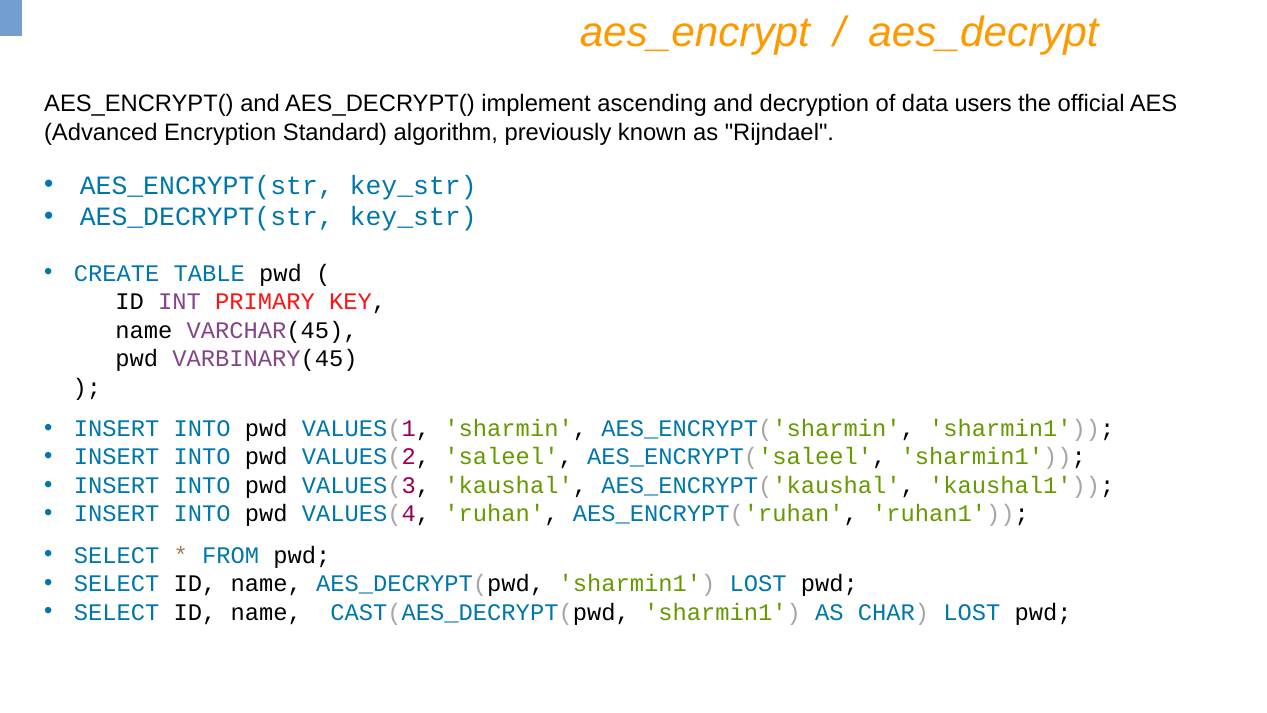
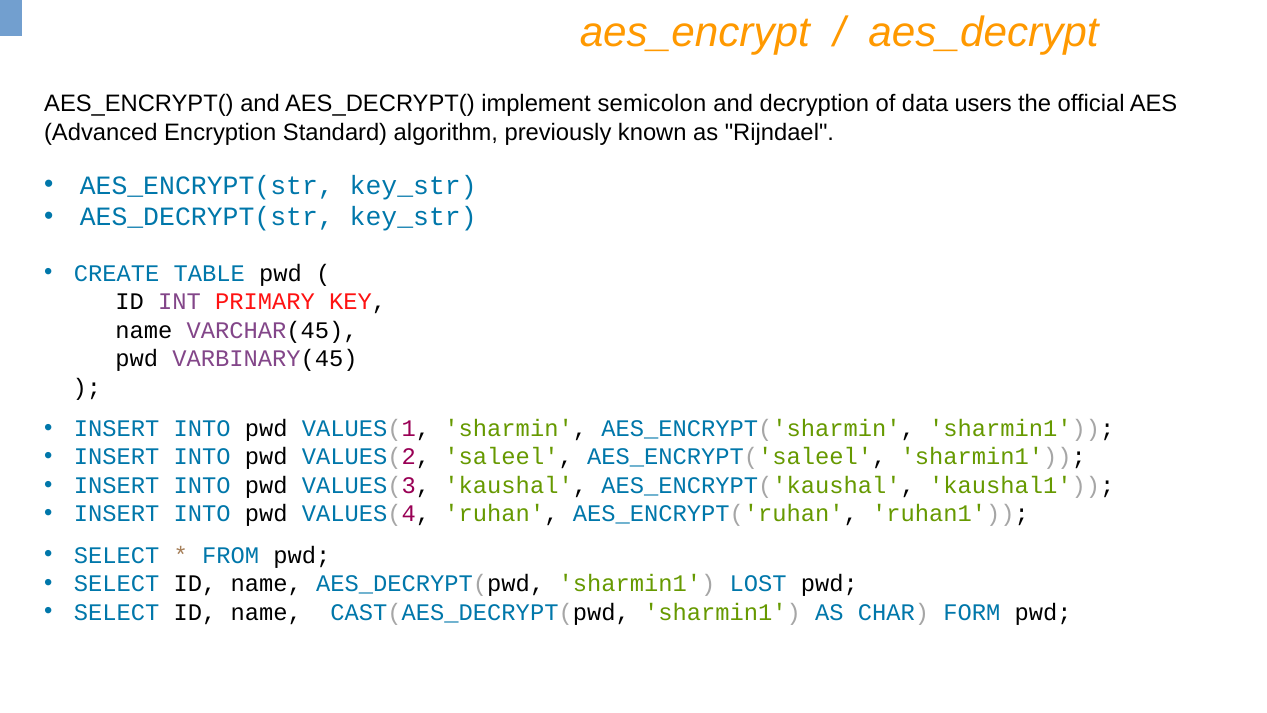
ascending: ascending -> semicolon
CHAR LOST: LOST -> FORM
